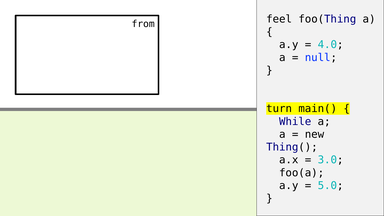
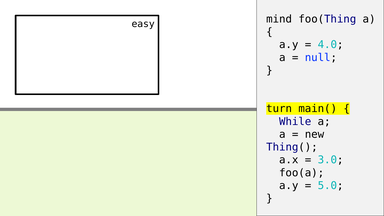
feel: feel -> mind
from: from -> easy
